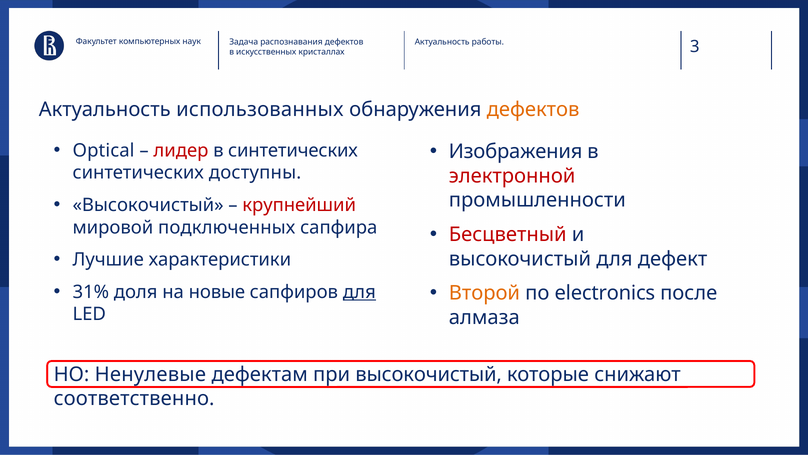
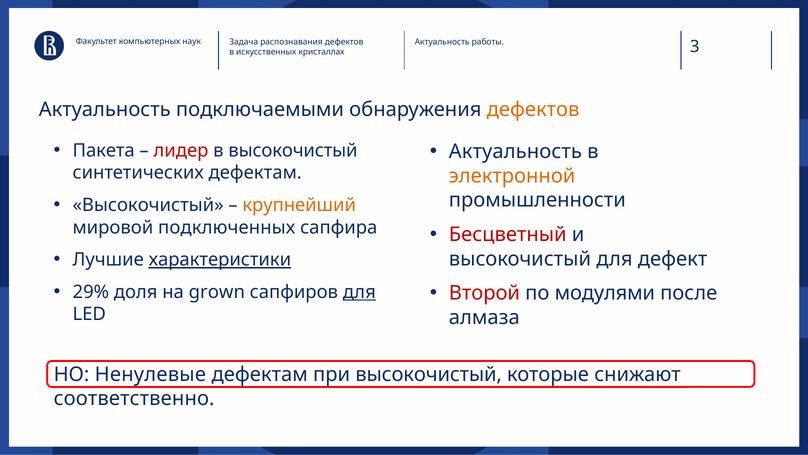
использованных: использованных -> подключаемыми
Optical: Optical -> Пакета
в синтетических: синтетических -> высокочистый
Изображения at (516, 152): Изображения -> Актуальность
синтетических доступны: доступны -> дефектам
электронной colour: red -> orange
крупнейший colour: red -> orange
характеристики underline: none -> present
31%: 31% -> 29%
новые: новые -> grown
Второй colour: orange -> red
electronics: electronics -> модулями
